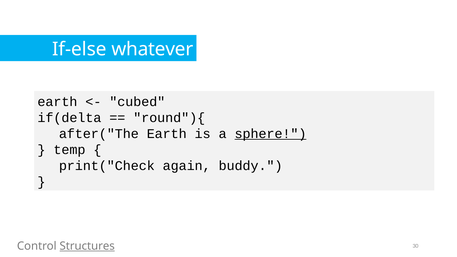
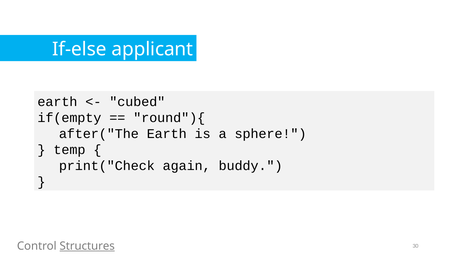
whatever: whatever -> applicant
if(delta: if(delta -> if(empty
sphere underline: present -> none
